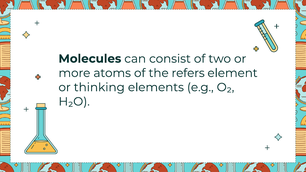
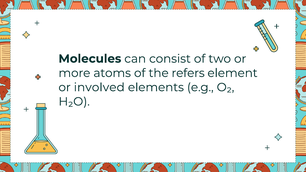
thinking: thinking -> involved
